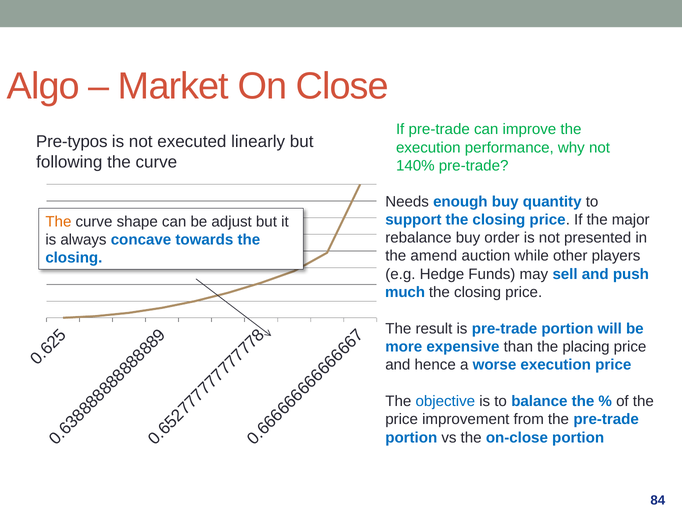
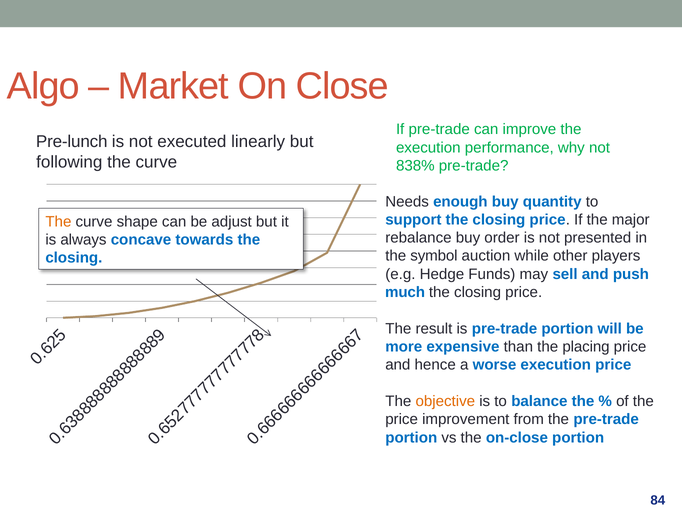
Pre-typos: Pre-typos -> Pre-lunch
140%: 140% -> 838%
amend: amend -> symbol
objective colour: blue -> orange
